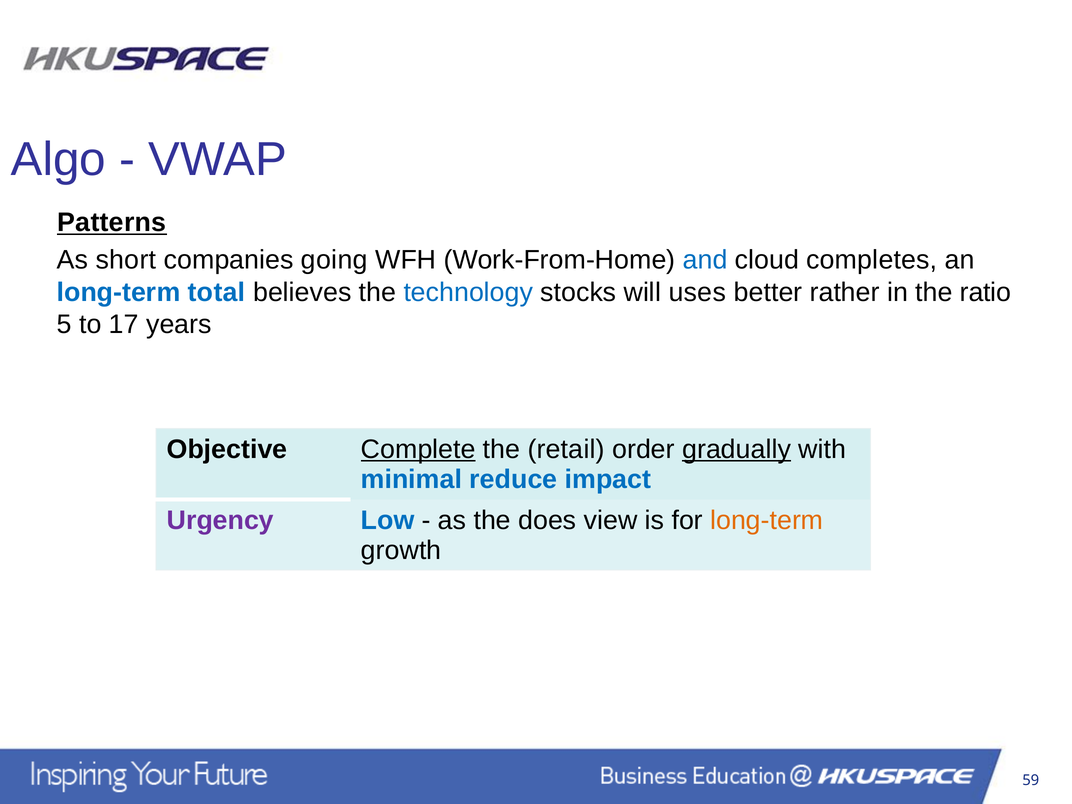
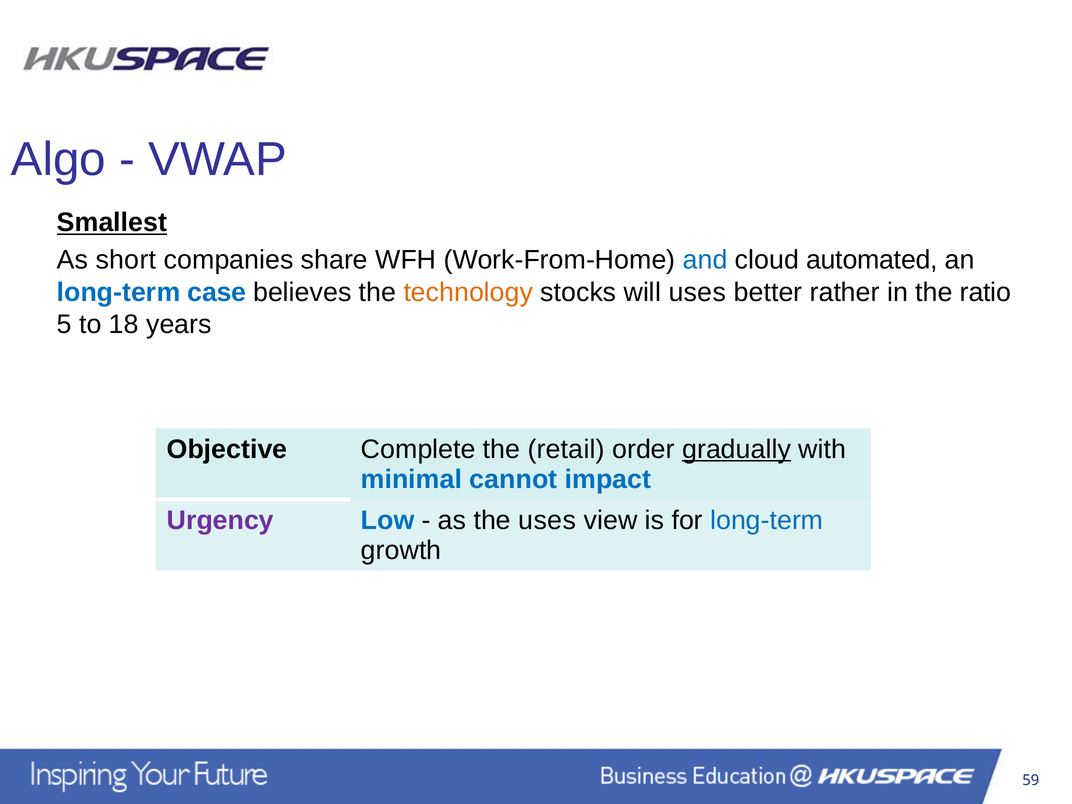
Patterns: Patterns -> Smallest
going: going -> share
completes: completes -> automated
total: total -> case
technology colour: blue -> orange
17: 17 -> 18
Complete underline: present -> none
reduce: reduce -> cannot
the does: does -> uses
long-term at (767, 520) colour: orange -> blue
